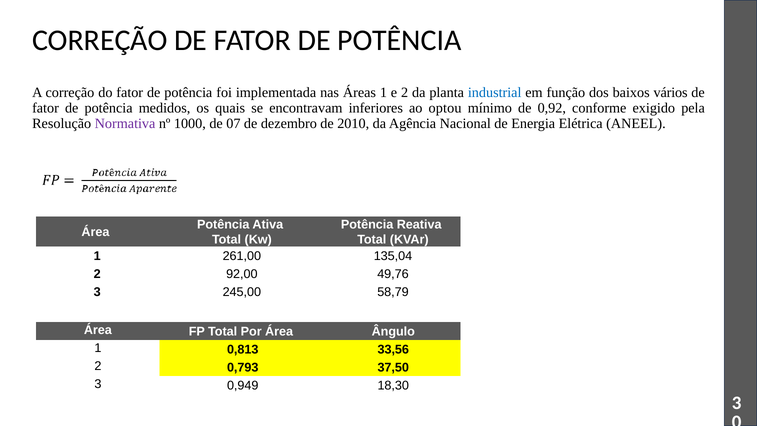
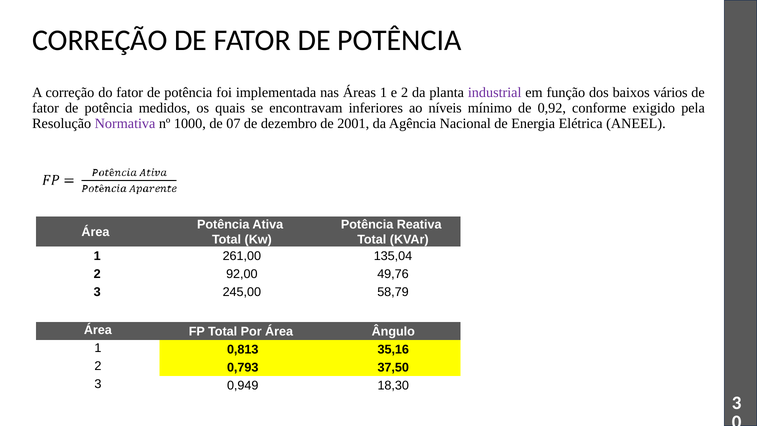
industrial colour: blue -> purple
optou: optou -> níveis
2010: 2010 -> 2001
33,56: 33,56 -> 35,16
